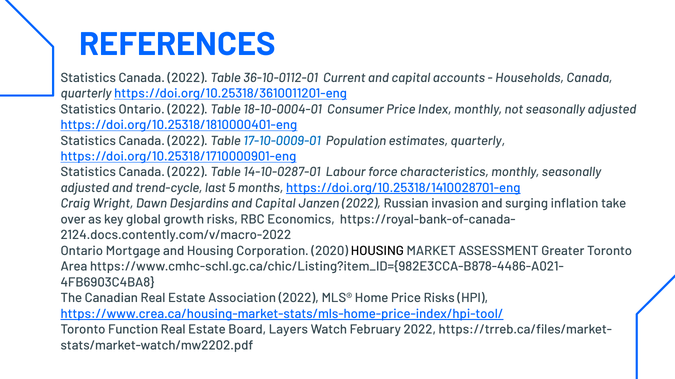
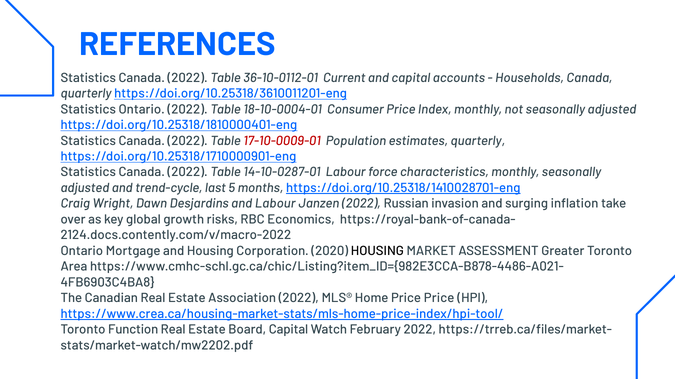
17-10-0009-01 colour: blue -> red
Desjardins and Capital: Capital -> Labour
Price Risks: Risks -> Price
Board Layers: Layers -> Capital
